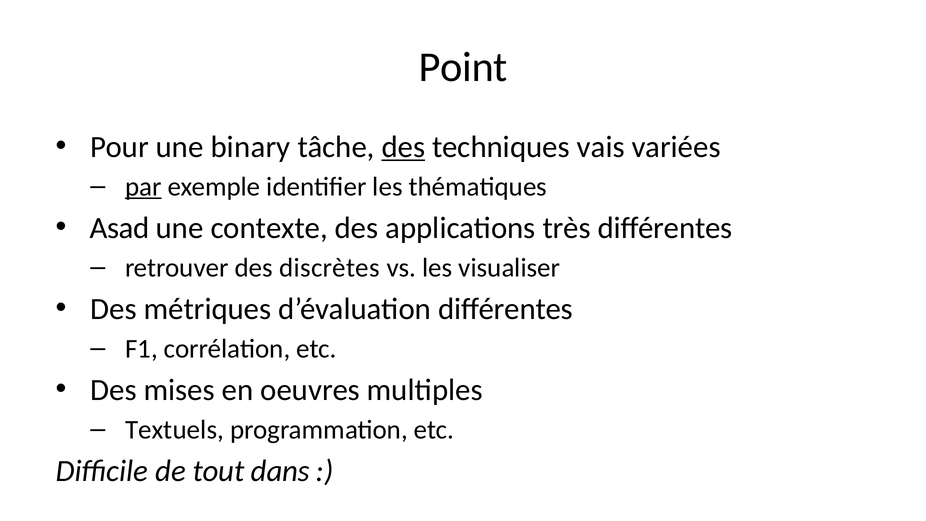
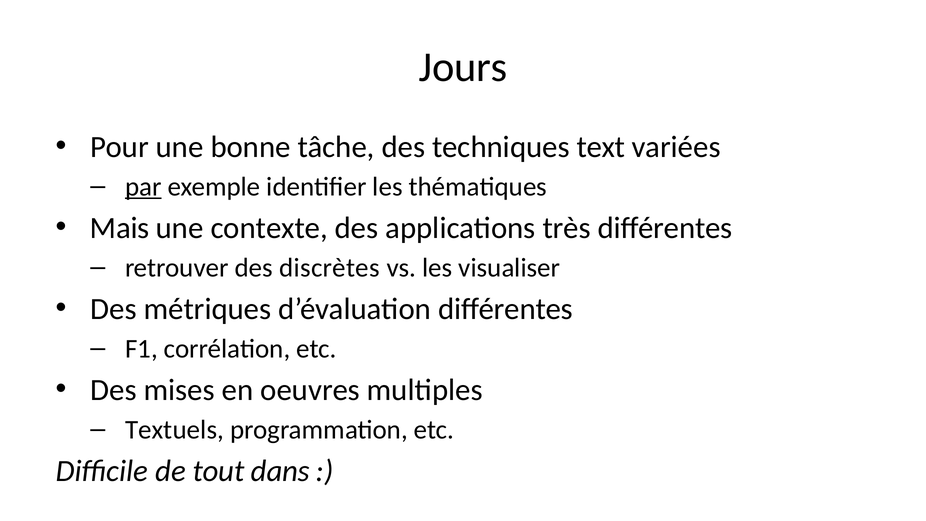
Point: Point -> Jours
binary: binary -> bonne
des at (403, 147) underline: present -> none
vais: vais -> text
Asad: Asad -> Mais
